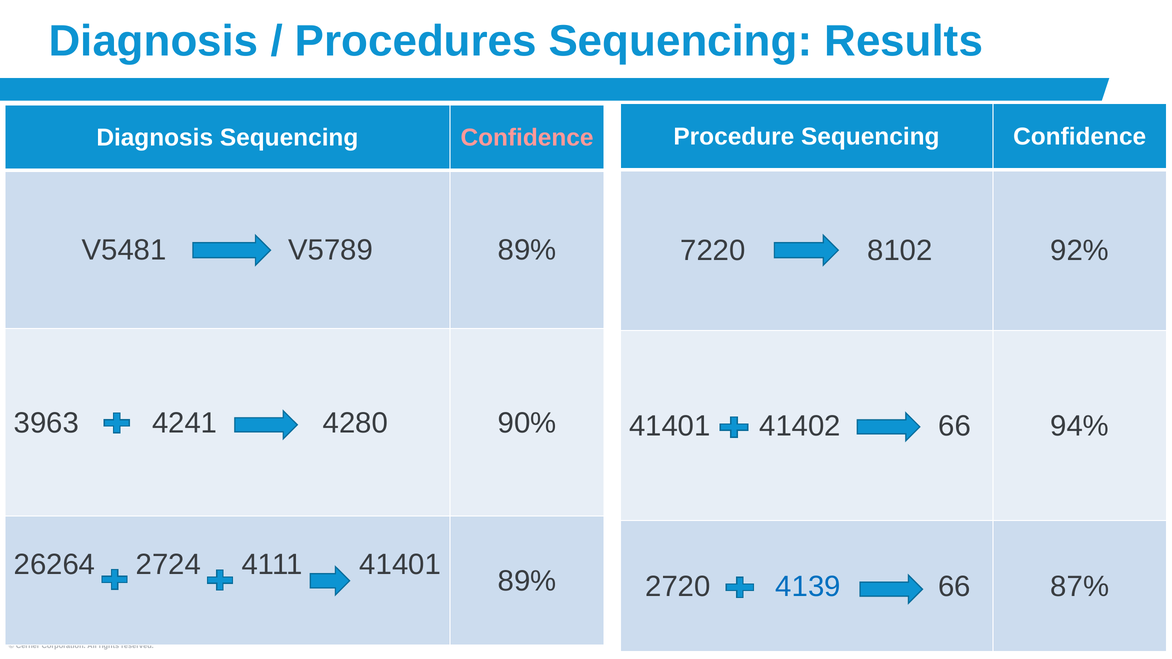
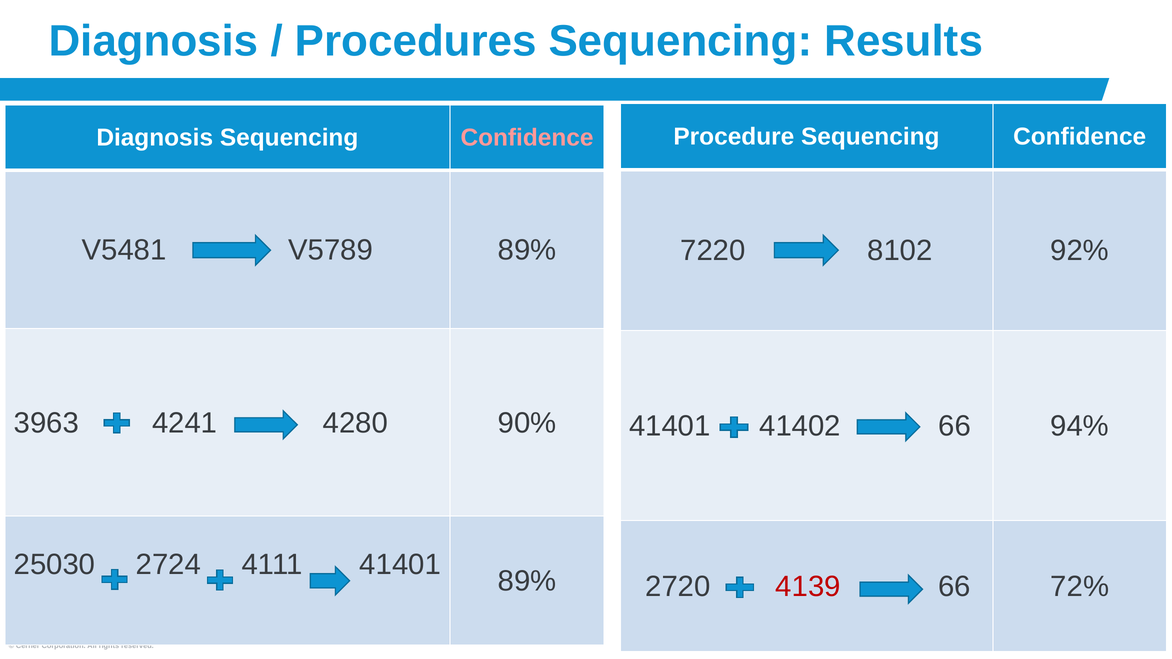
26264: 26264 -> 25030
4139 colour: blue -> red
87%: 87% -> 72%
